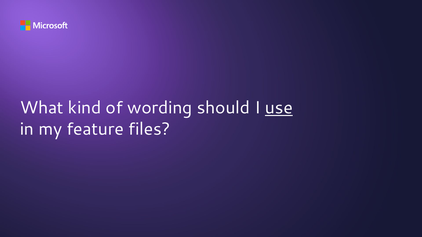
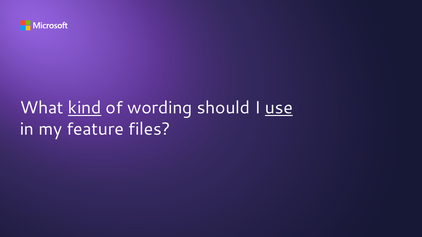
kind underline: none -> present
